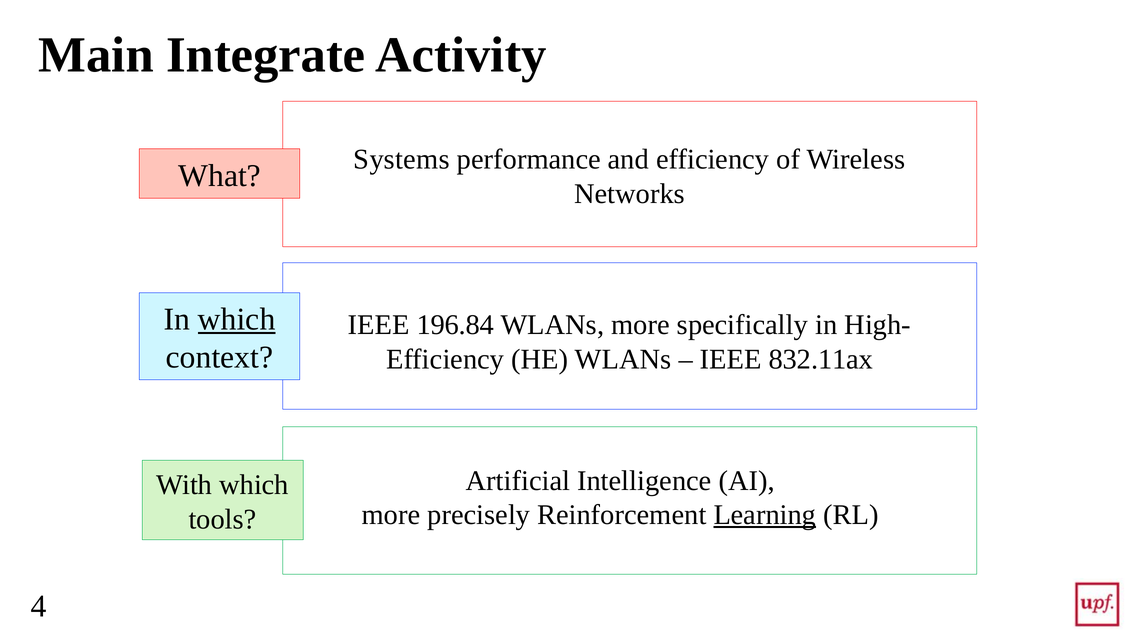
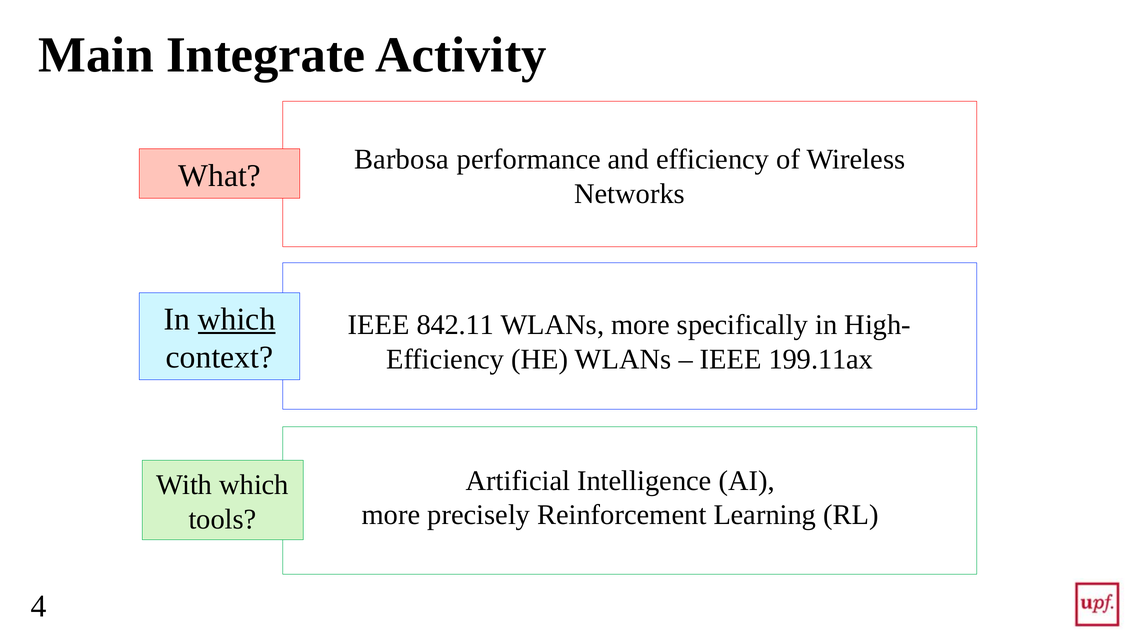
Systems: Systems -> Barbosa
196.84: 196.84 -> 842.11
832.11ax: 832.11ax -> 199.11ax
Learning underline: present -> none
